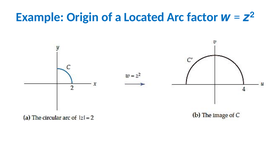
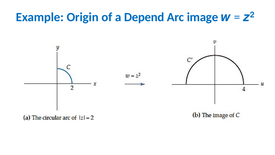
Located: Located -> Depend
factor: factor -> image
